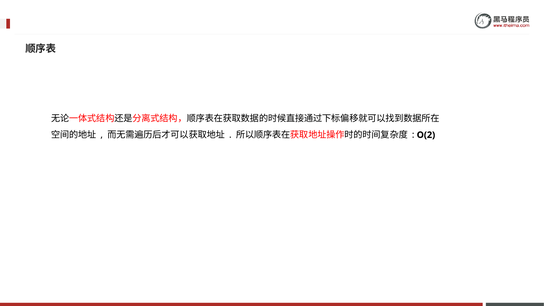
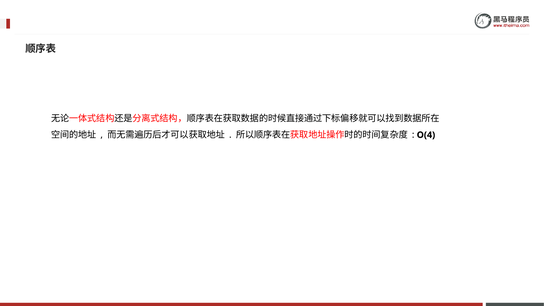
O(2: O(2 -> O(4
